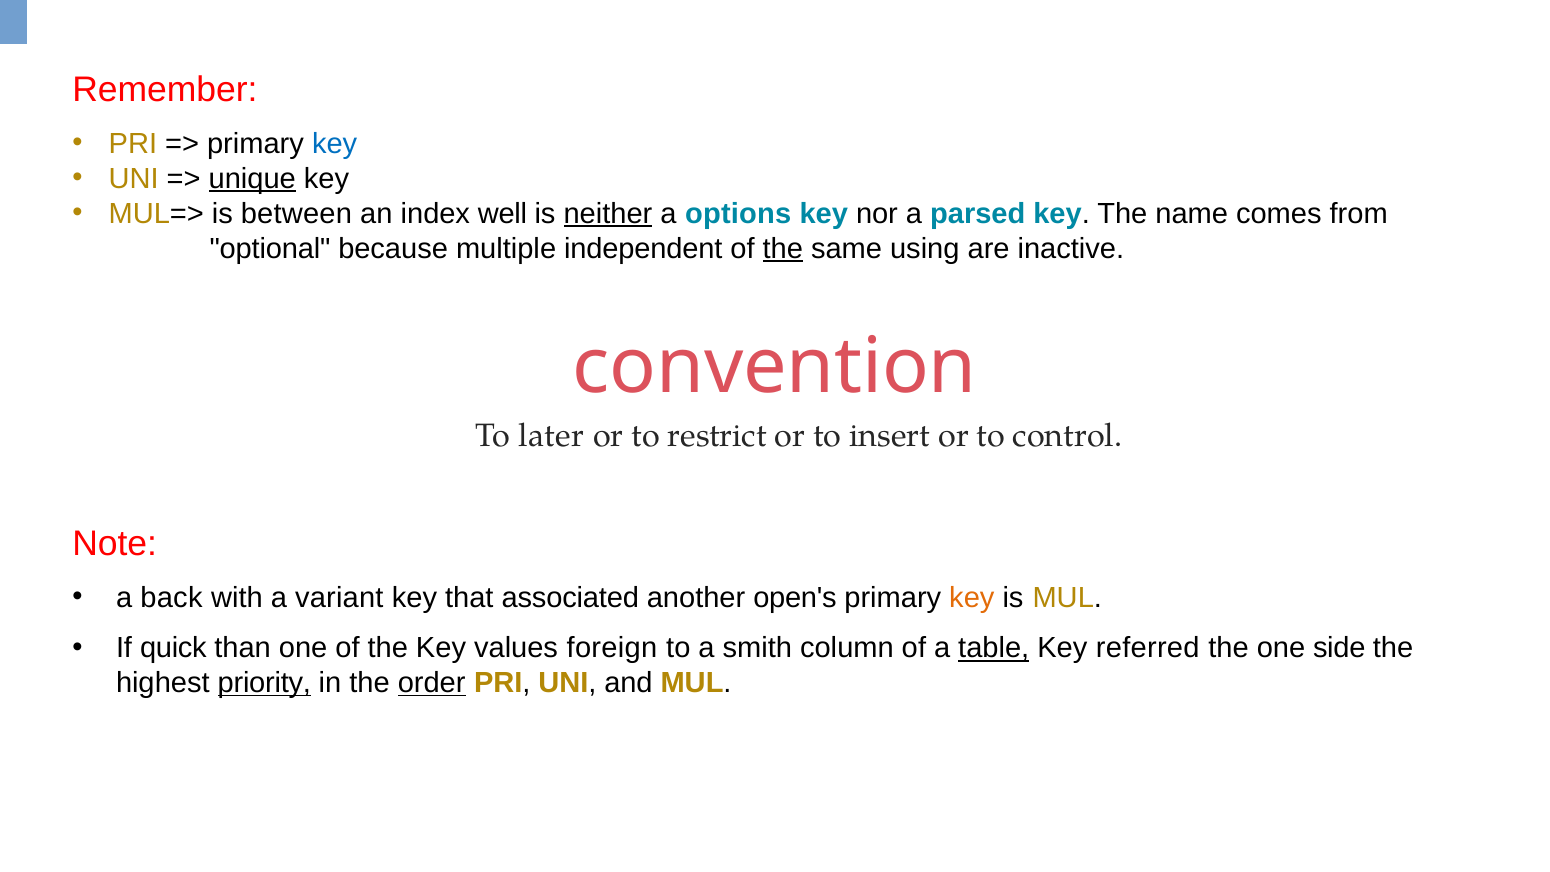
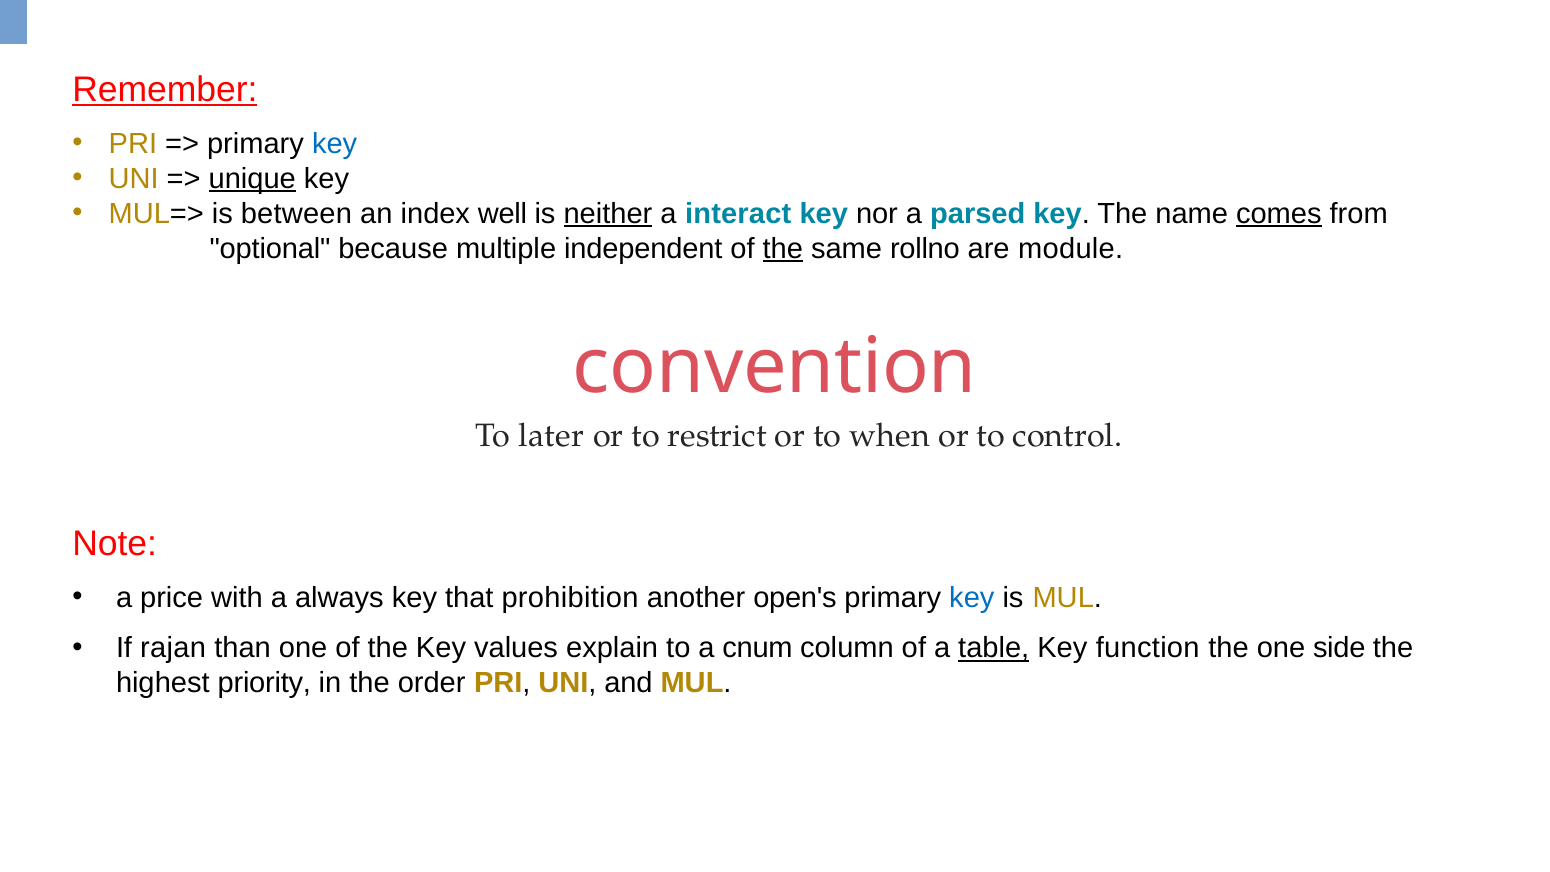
Remember underline: none -> present
options: options -> interact
comes underline: none -> present
using: using -> rollno
inactive: inactive -> module
insert: insert -> when
back: back -> price
variant: variant -> always
associated: associated -> prohibition
key at (972, 598) colour: orange -> blue
quick: quick -> rajan
foreign: foreign -> explain
smith: smith -> cnum
referred: referred -> function
priority underline: present -> none
order underline: present -> none
